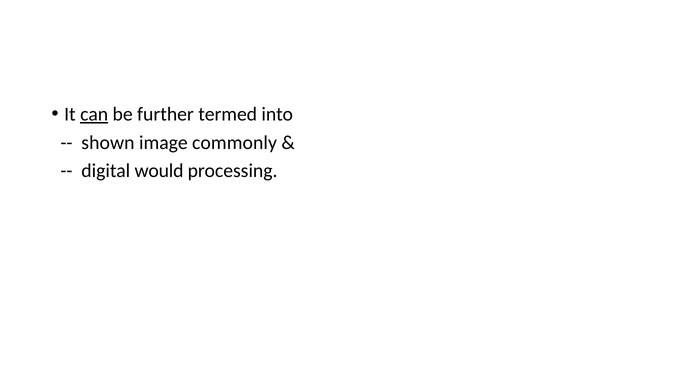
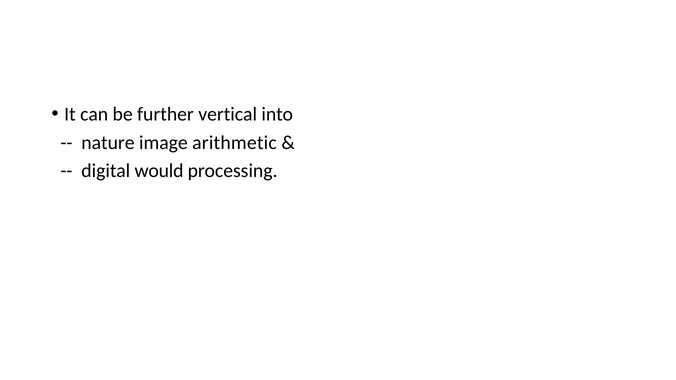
can underline: present -> none
termed: termed -> vertical
shown: shown -> nature
commonly: commonly -> arithmetic
